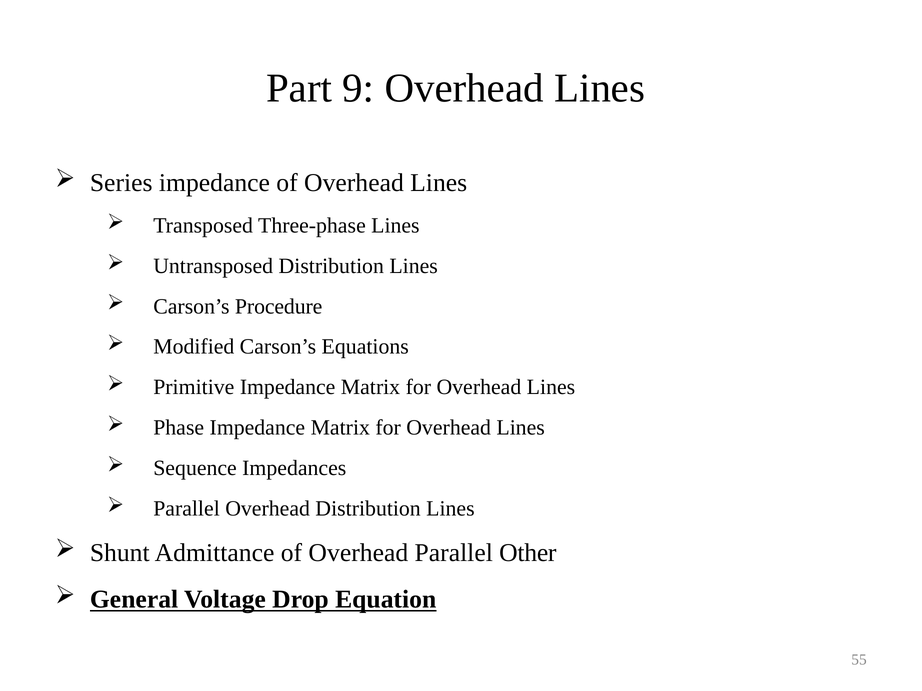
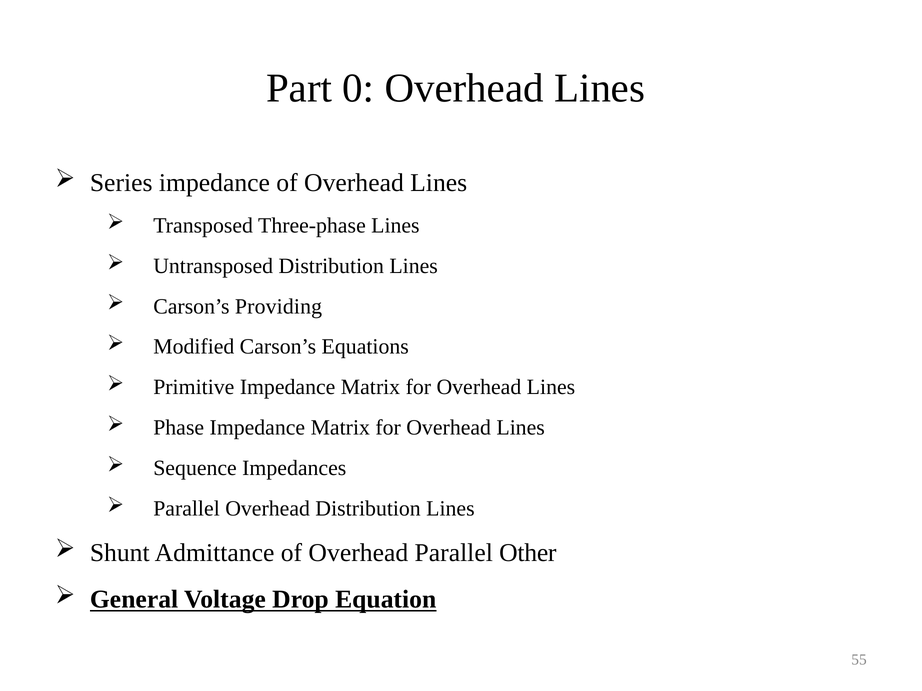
9: 9 -> 0
Procedure: Procedure -> Providing
